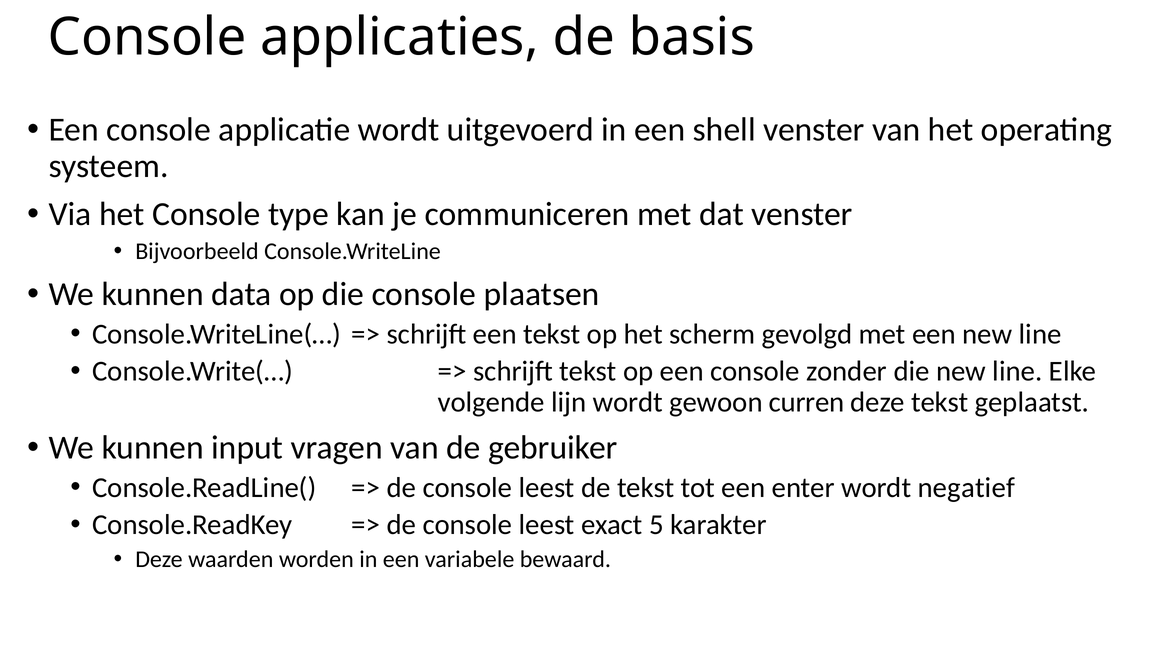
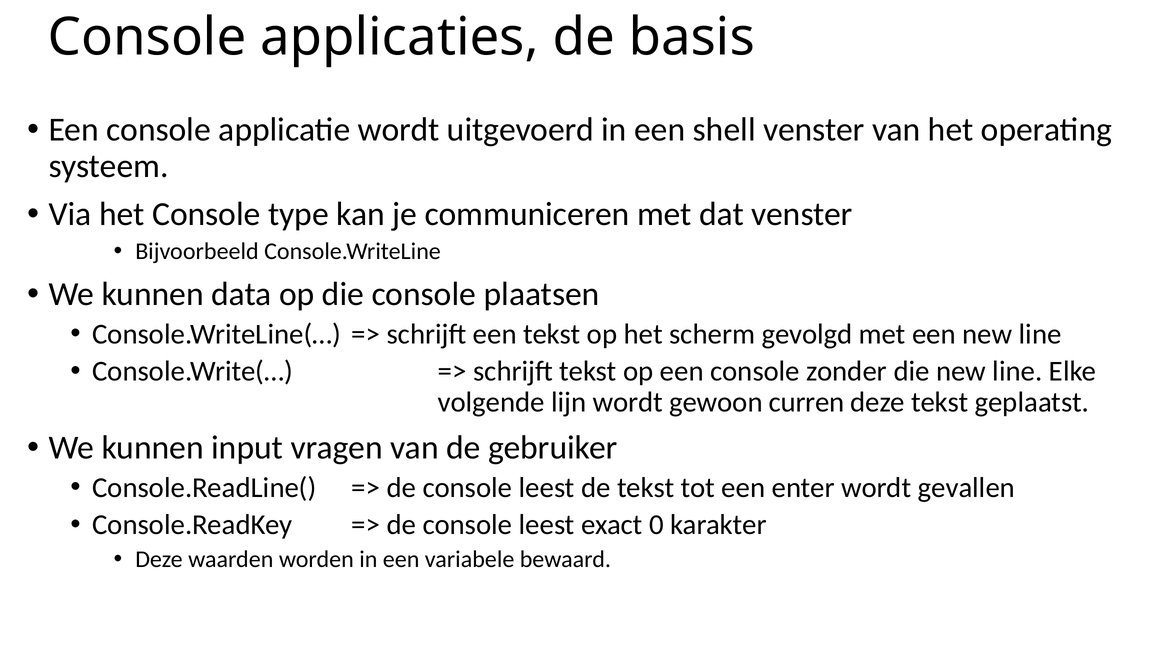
negatief: negatief -> gevallen
5: 5 -> 0
